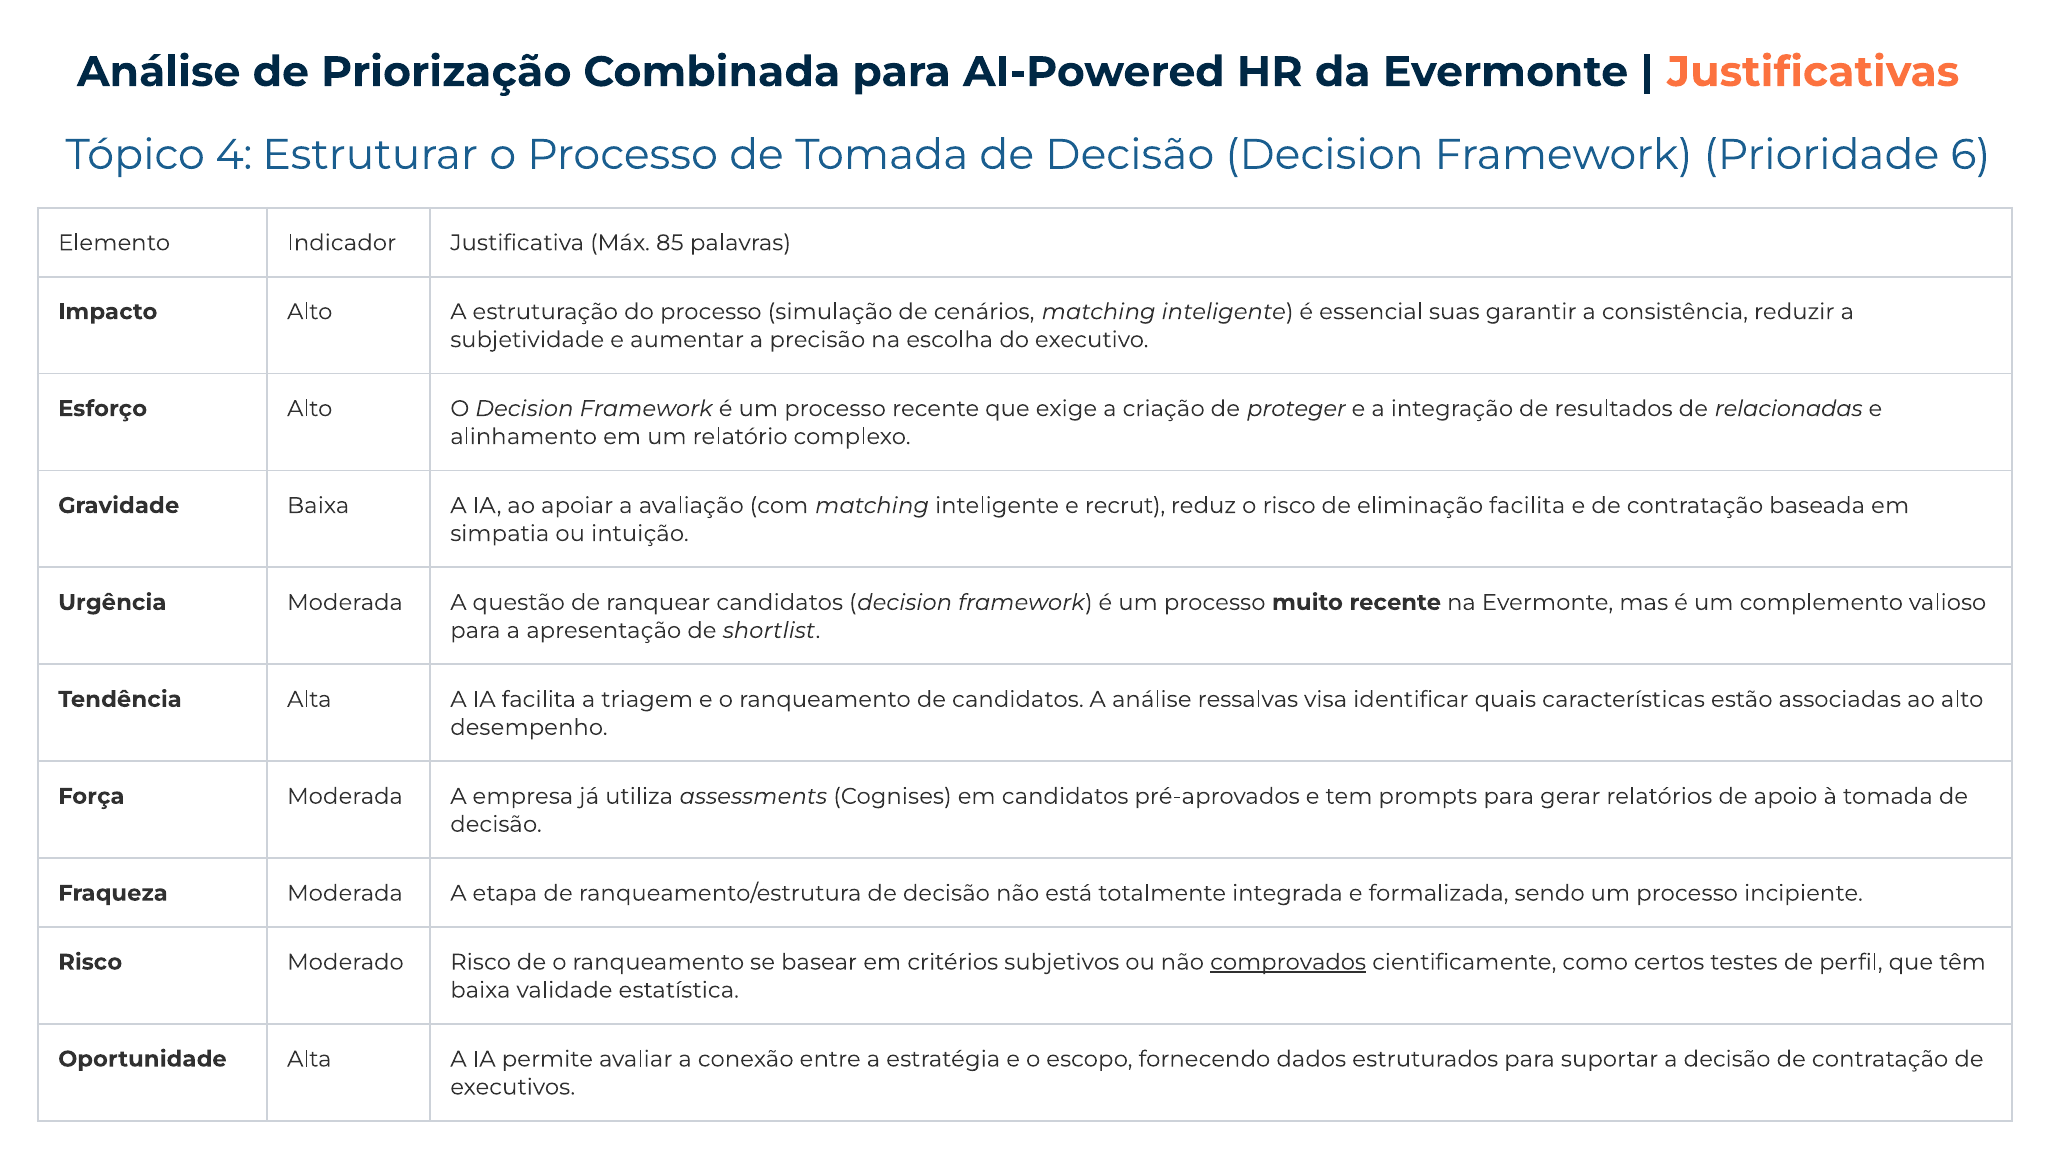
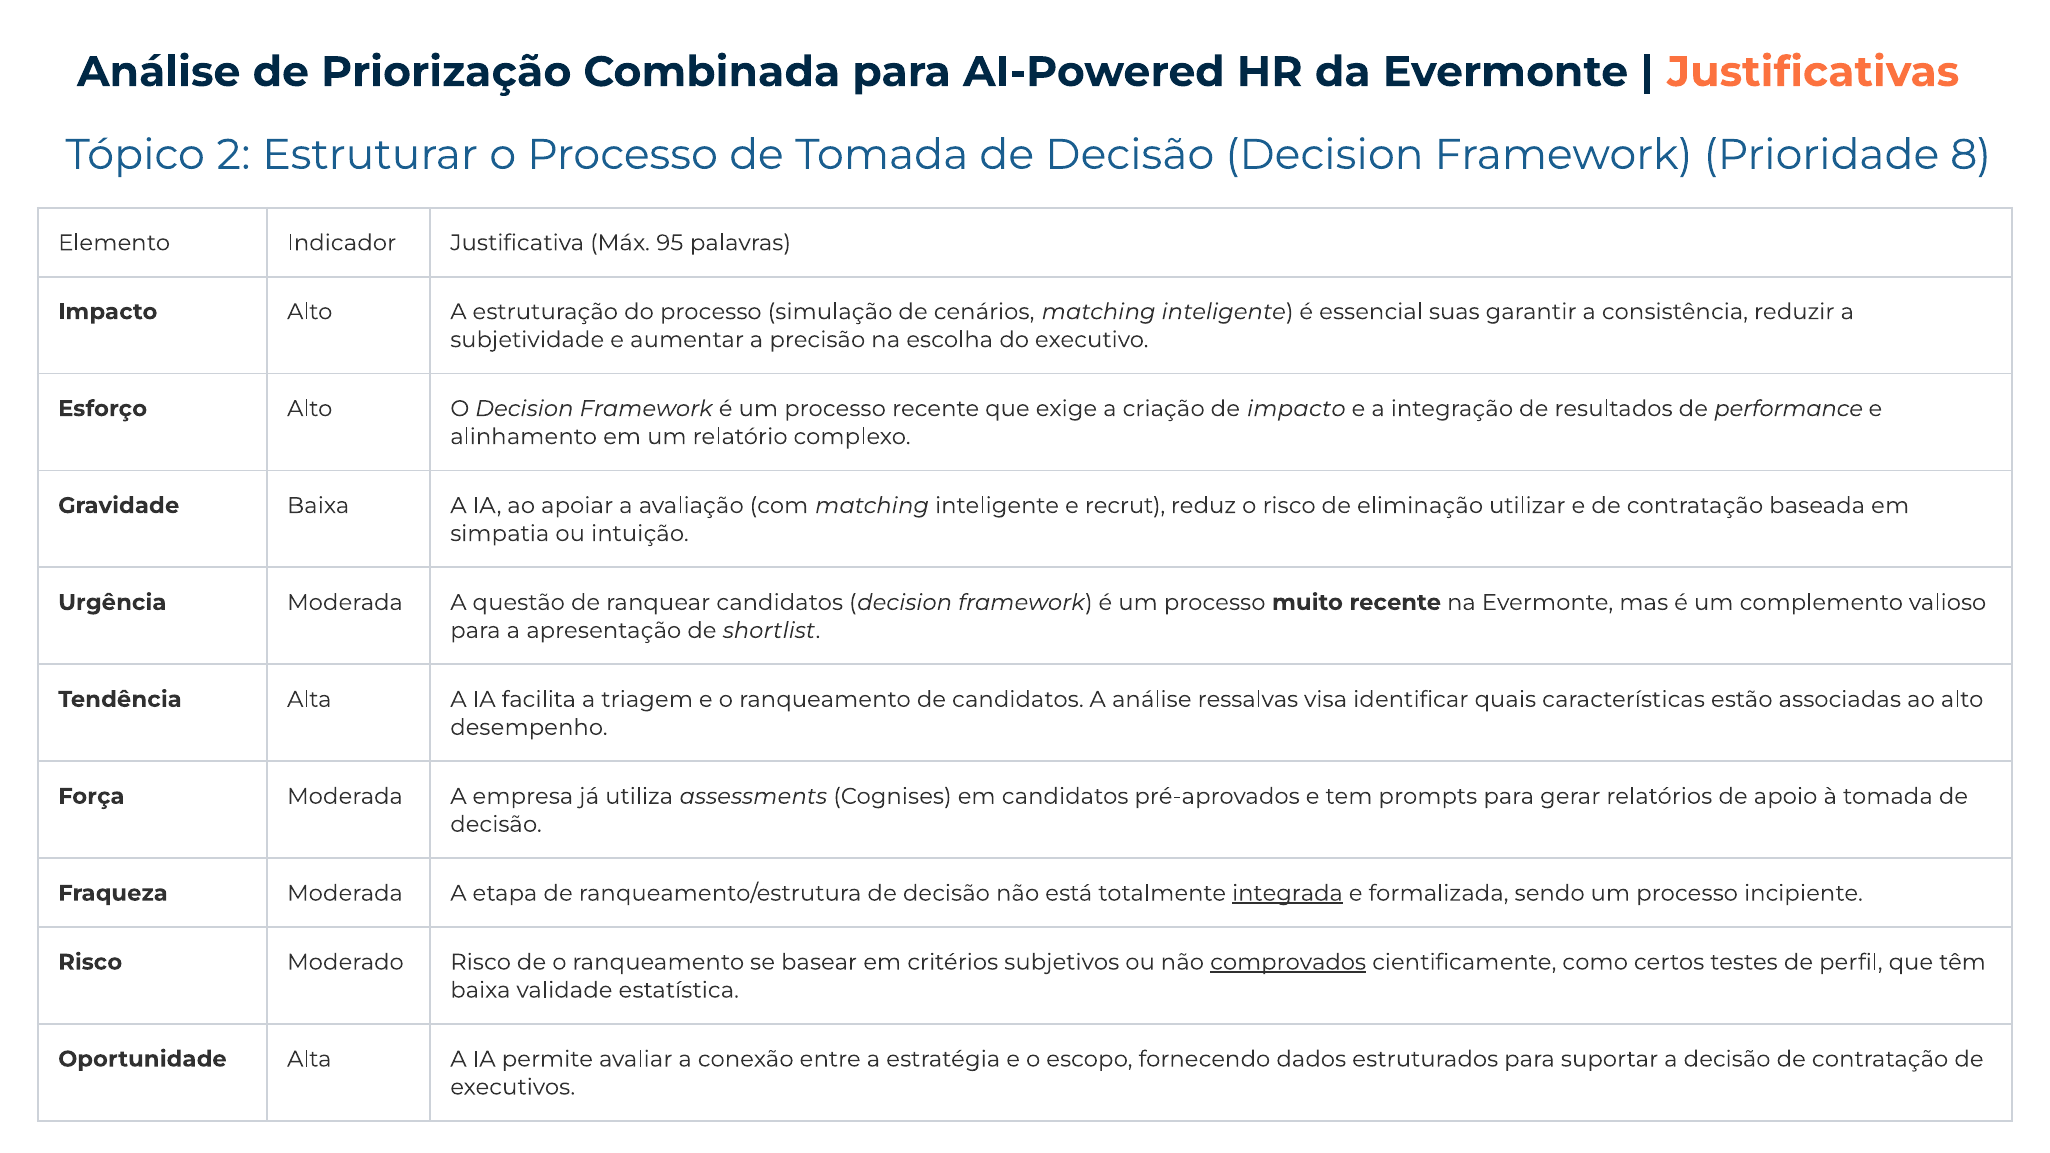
4: 4 -> 2
6: 6 -> 8
85: 85 -> 95
de proteger: proteger -> impacto
relacionadas: relacionadas -> performance
eliminação facilita: facilita -> utilizar
integrada underline: none -> present
